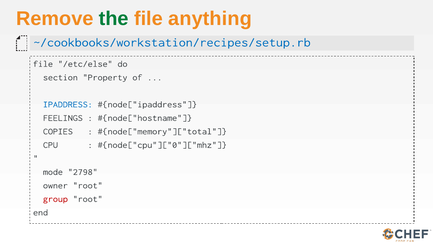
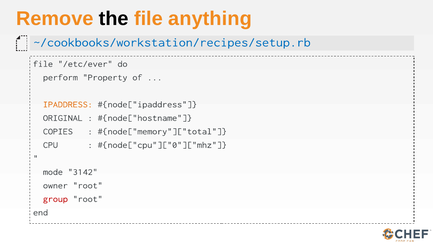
the colour: green -> black
/etc/else: /etc/else -> /etc/ever
section: section -> perform
IPADDRESS colour: blue -> orange
FEELINGS: FEELINGS -> ORIGINAL
2798: 2798 -> 3142
